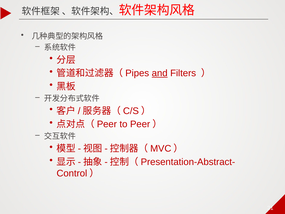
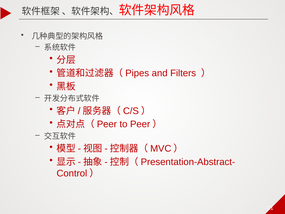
and underline: present -> none
